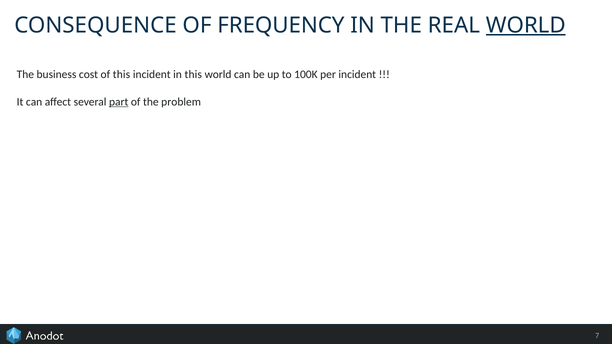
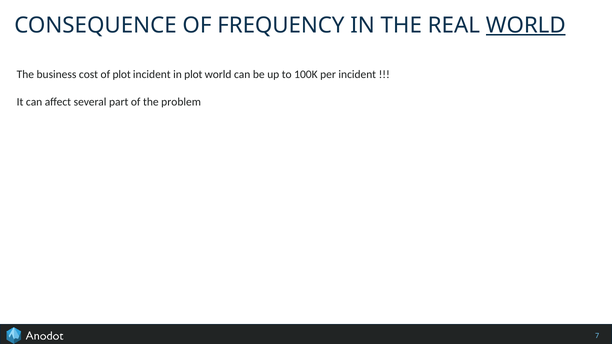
of this: this -> plot
in this: this -> plot
part underline: present -> none
